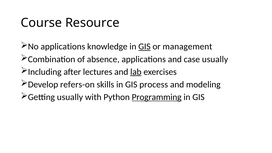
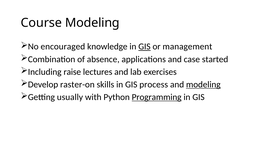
Course Resource: Resource -> Modeling
No applications: applications -> encouraged
case usually: usually -> started
after: after -> raise
lab underline: present -> none
refers-on: refers-on -> raster-on
modeling at (203, 84) underline: none -> present
